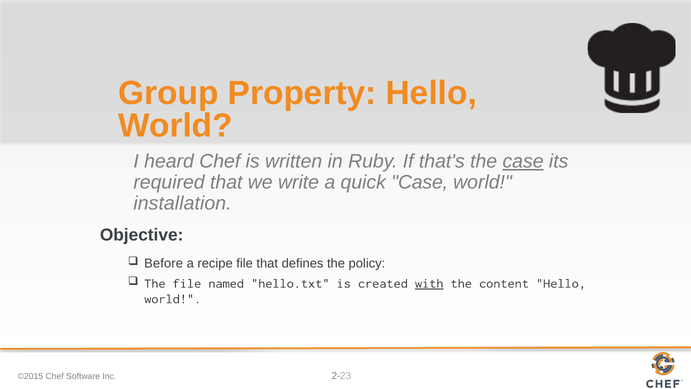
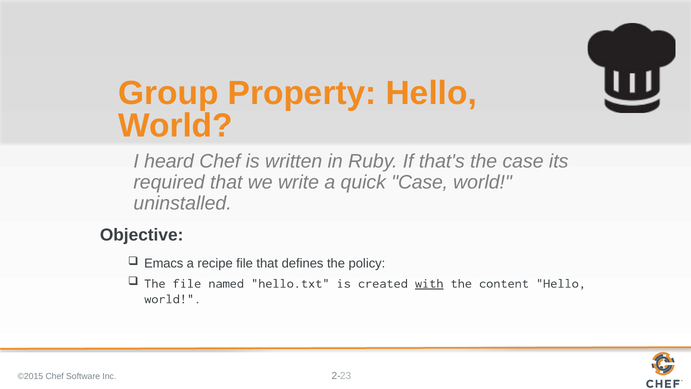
case at (523, 161) underline: present -> none
installation: installation -> uninstalled
Before: Before -> Emacs
